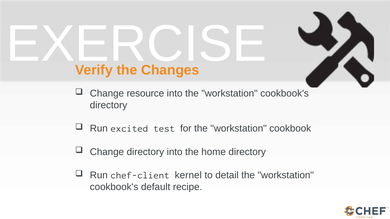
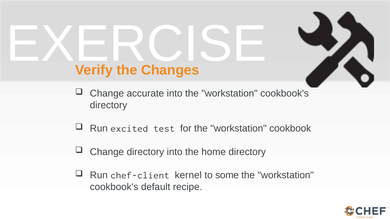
resource: resource -> accurate
detail: detail -> some
